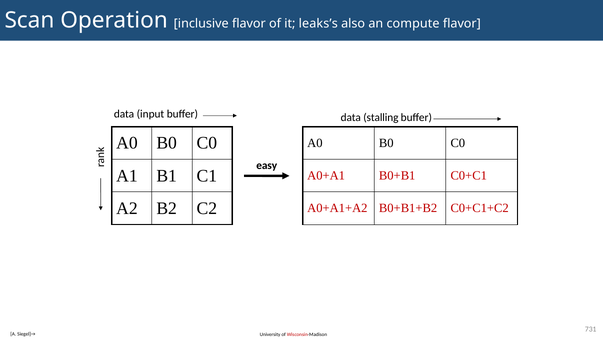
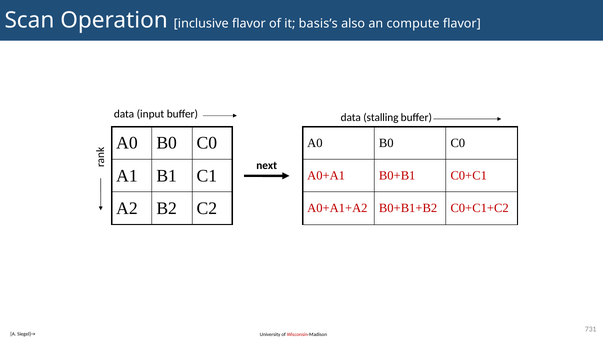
leaks’s: leaks’s -> basis’s
easy: easy -> next
